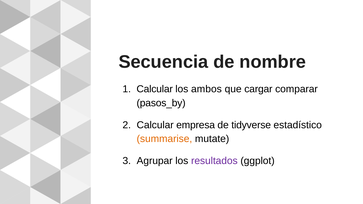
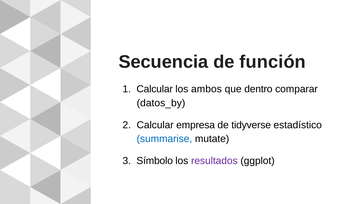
nombre: nombre -> función
cargar: cargar -> dentro
pasos_by: pasos_by -> datos_by
summarise colour: orange -> blue
Agrupar: Agrupar -> Símbolo
